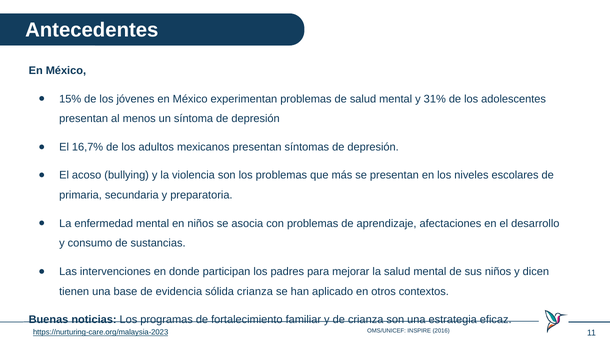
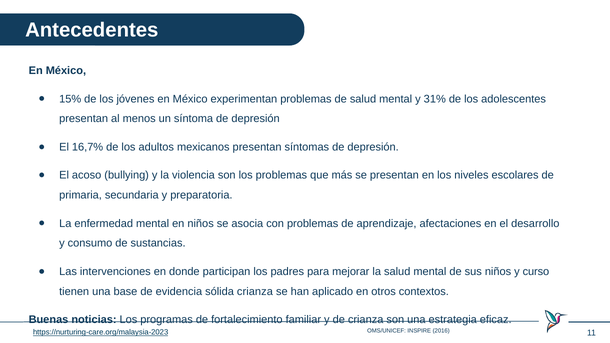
dicen: dicen -> curso
